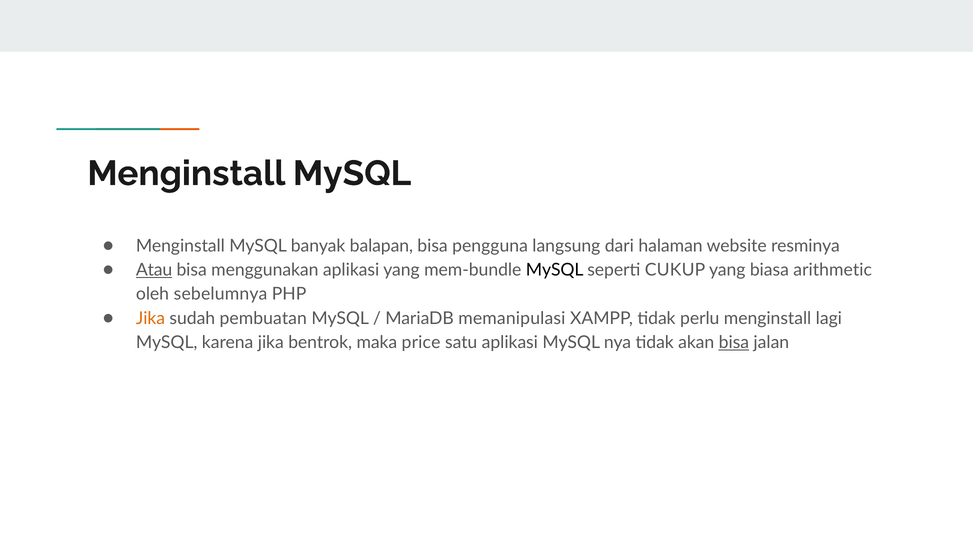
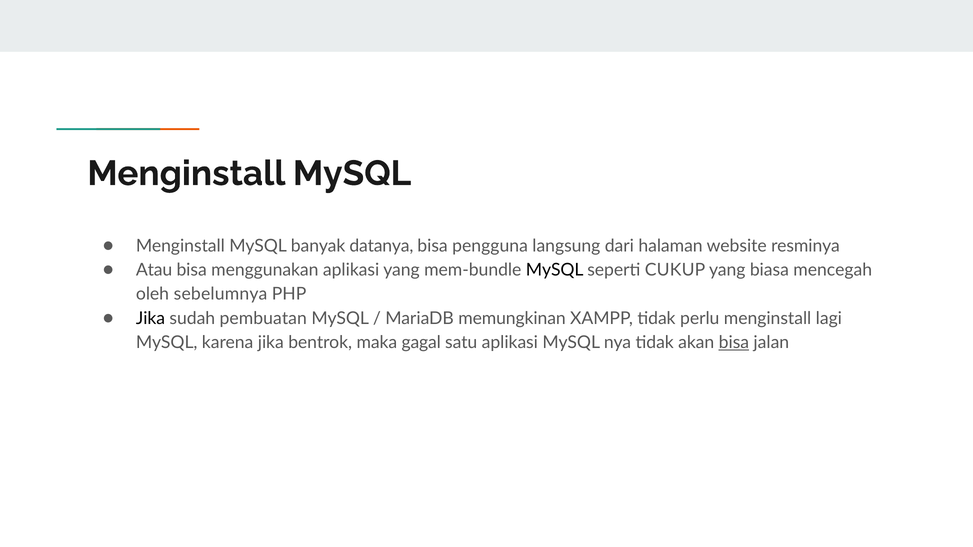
balapan: balapan -> datanya
Atau underline: present -> none
arithmetic: arithmetic -> mencegah
Jika at (151, 319) colour: orange -> black
memanipulasi: memanipulasi -> memungkinan
price: price -> gagal
